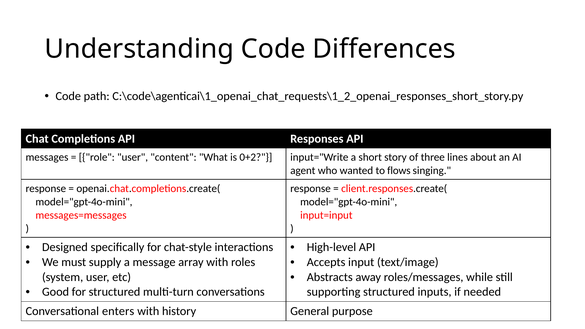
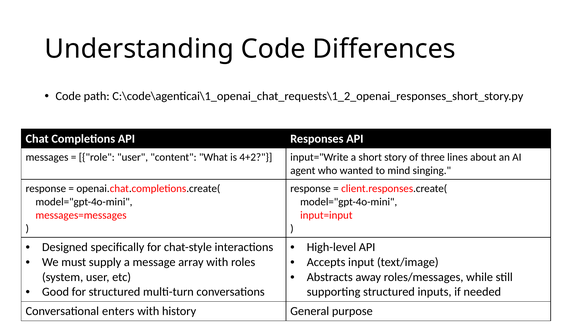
0+2: 0+2 -> 4+2
flows: flows -> mind
